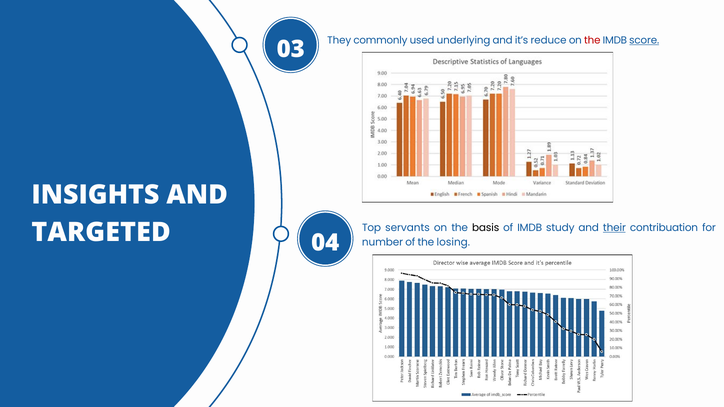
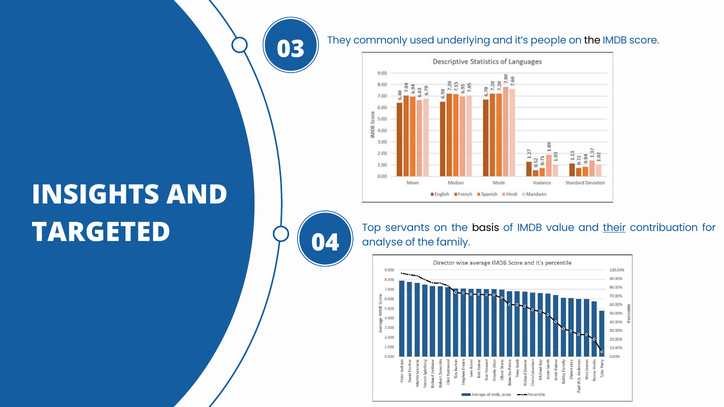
reduce: reduce -> people
the at (592, 40) colour: red -> black
score underline: present -> none
study: study -> value
number: number -> analyse
losing: losing -> family
